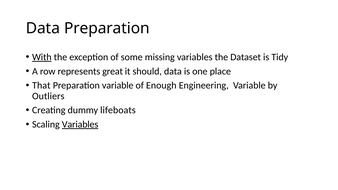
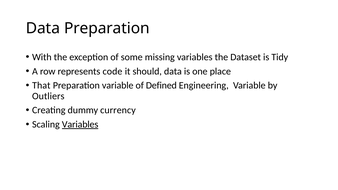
With underline: present -> none
great: great -> code
Enough: Enough -> Defined
lifeboats: lifeboats -> currency
